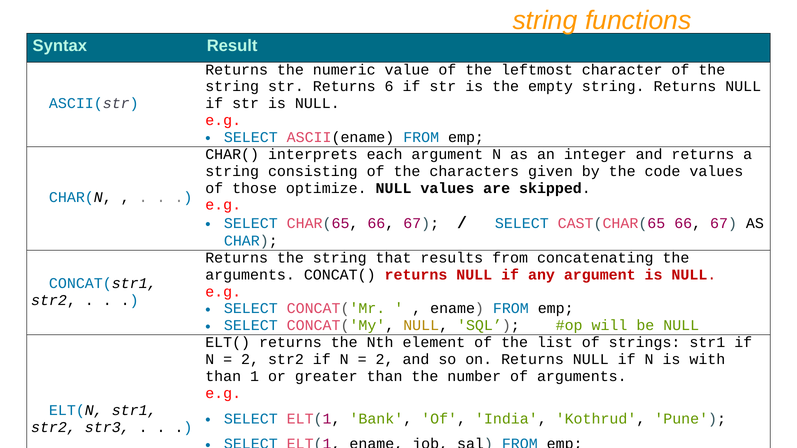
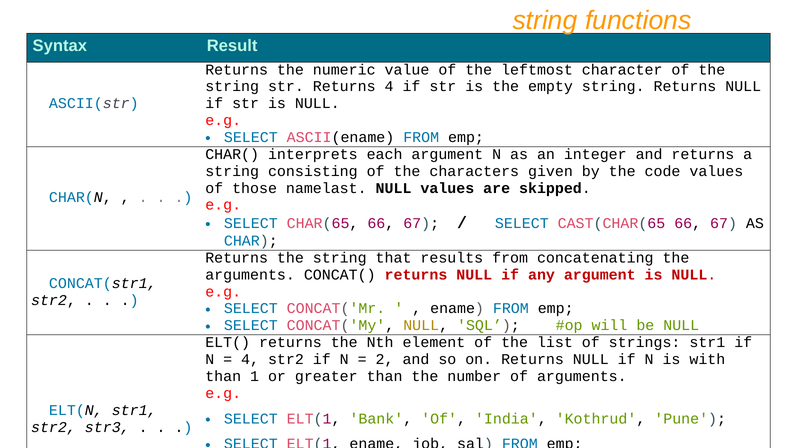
Returns 6: 6 -> 4
optimize: optimize -> namelast
2 at (250, 360): 2 -> 4
